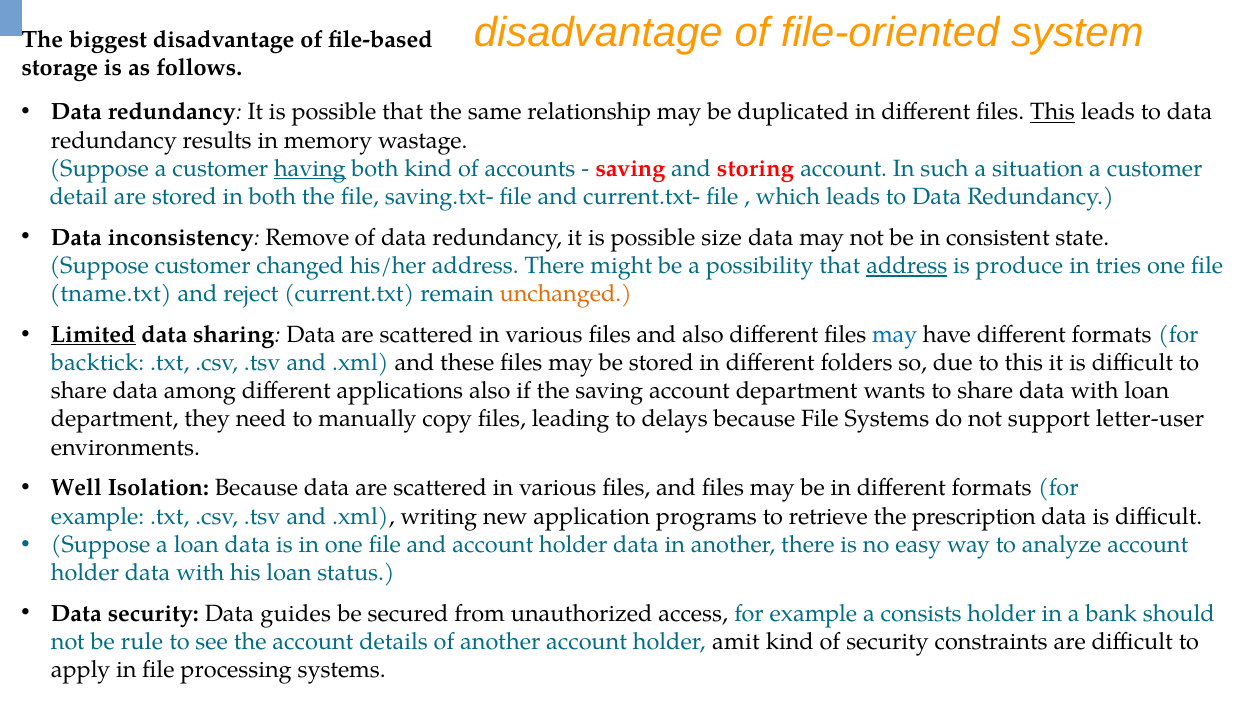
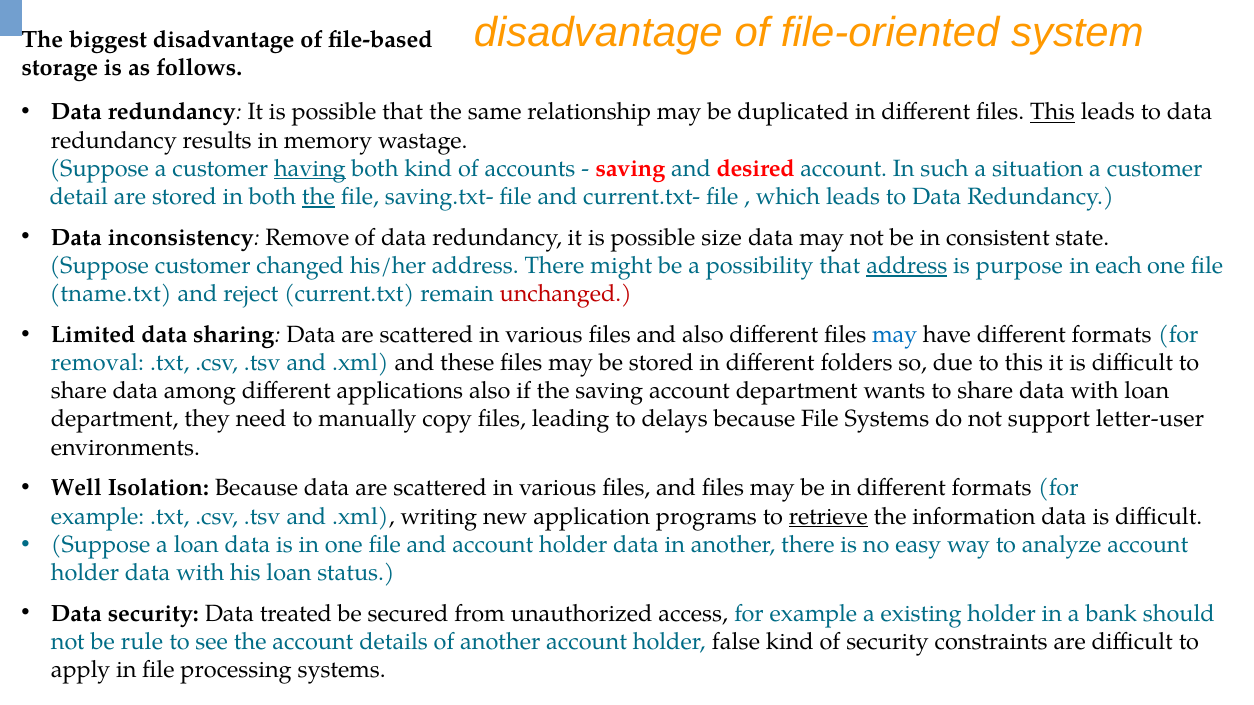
storing: storing -> desired
the at (318, 197) underline: none -> present
produce: produce -> purpose
tries: tries -> each
unchanged colour: orange -> red
Limited underline: present -> none
backtick: backtick -> removal
retrieve underline: none -> present
prescription: prescription -> information
guides: guides -> treated
consists: consists -> existing
amit: amit -> false
